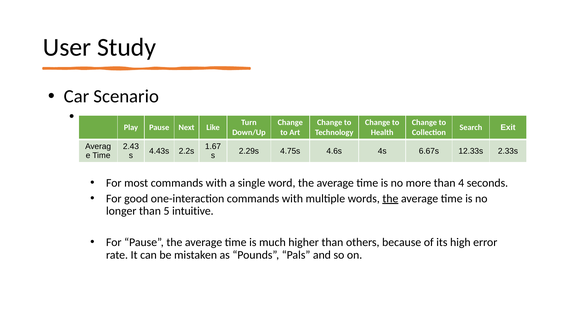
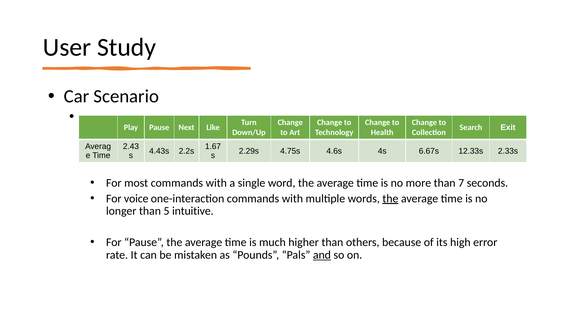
4: 4 -> 7
good: good -> voice
and underline: none -> present
